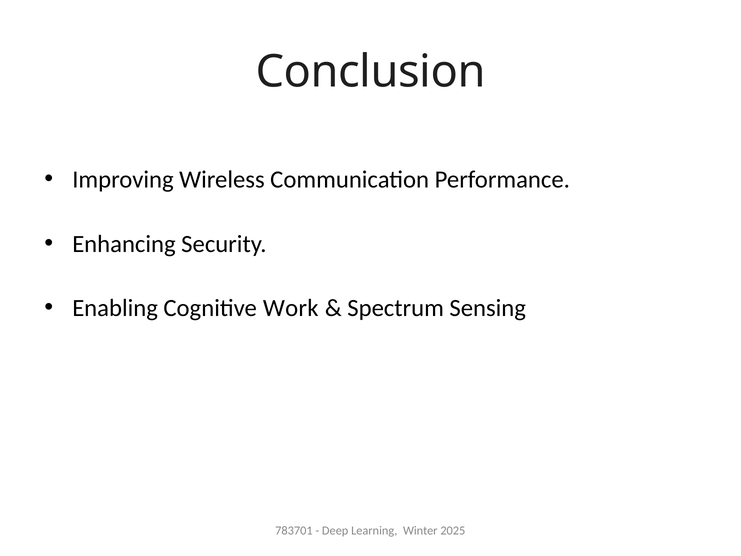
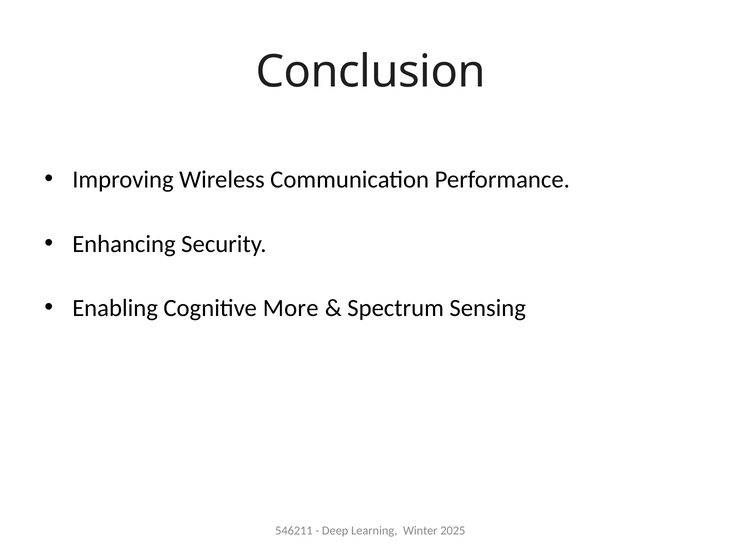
Work: Work -> More
783701: 783701 -> 546211
